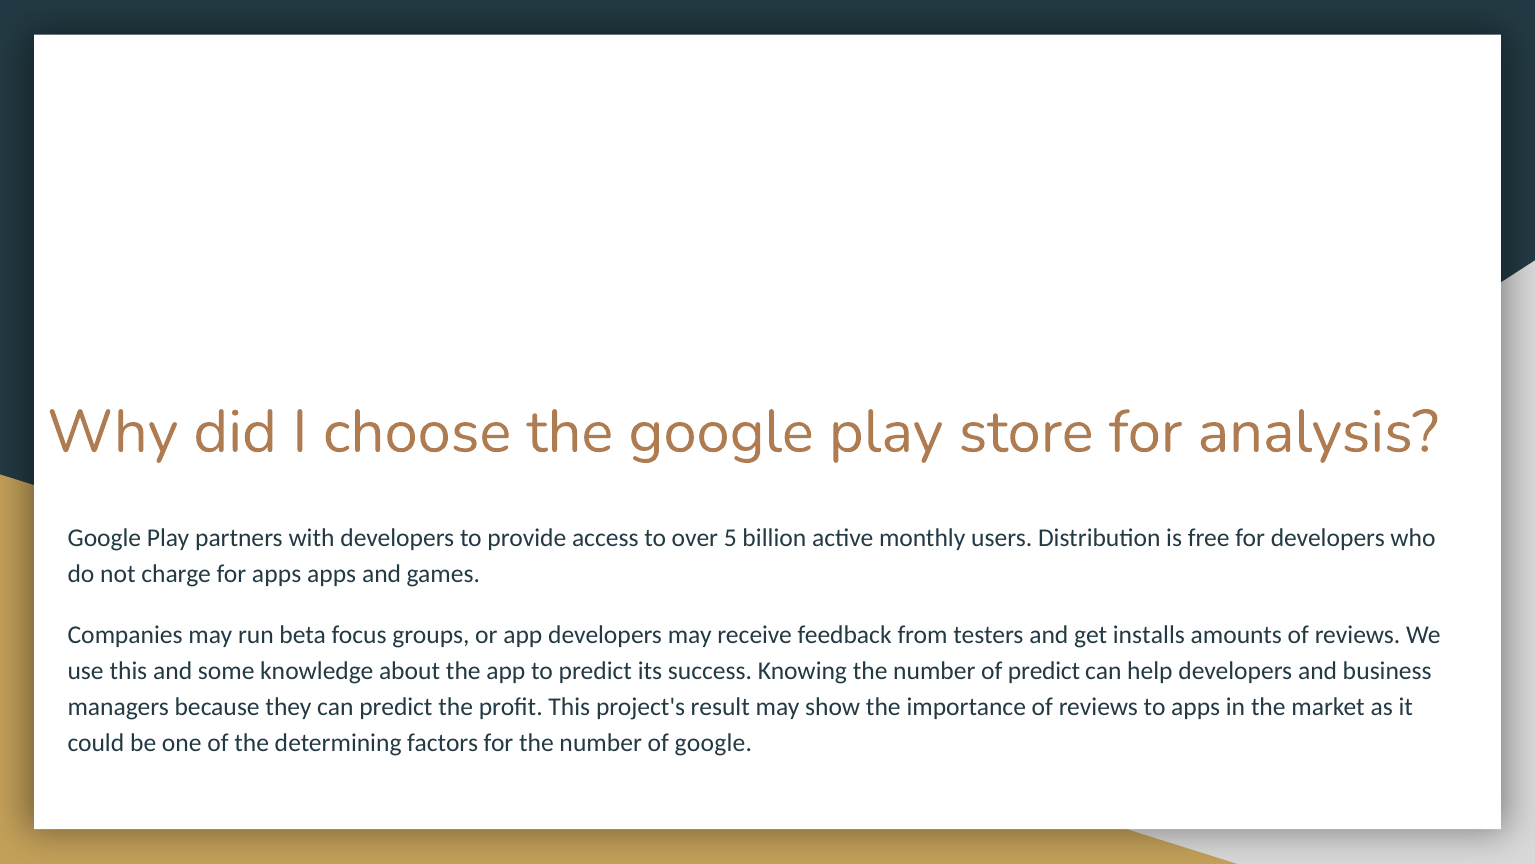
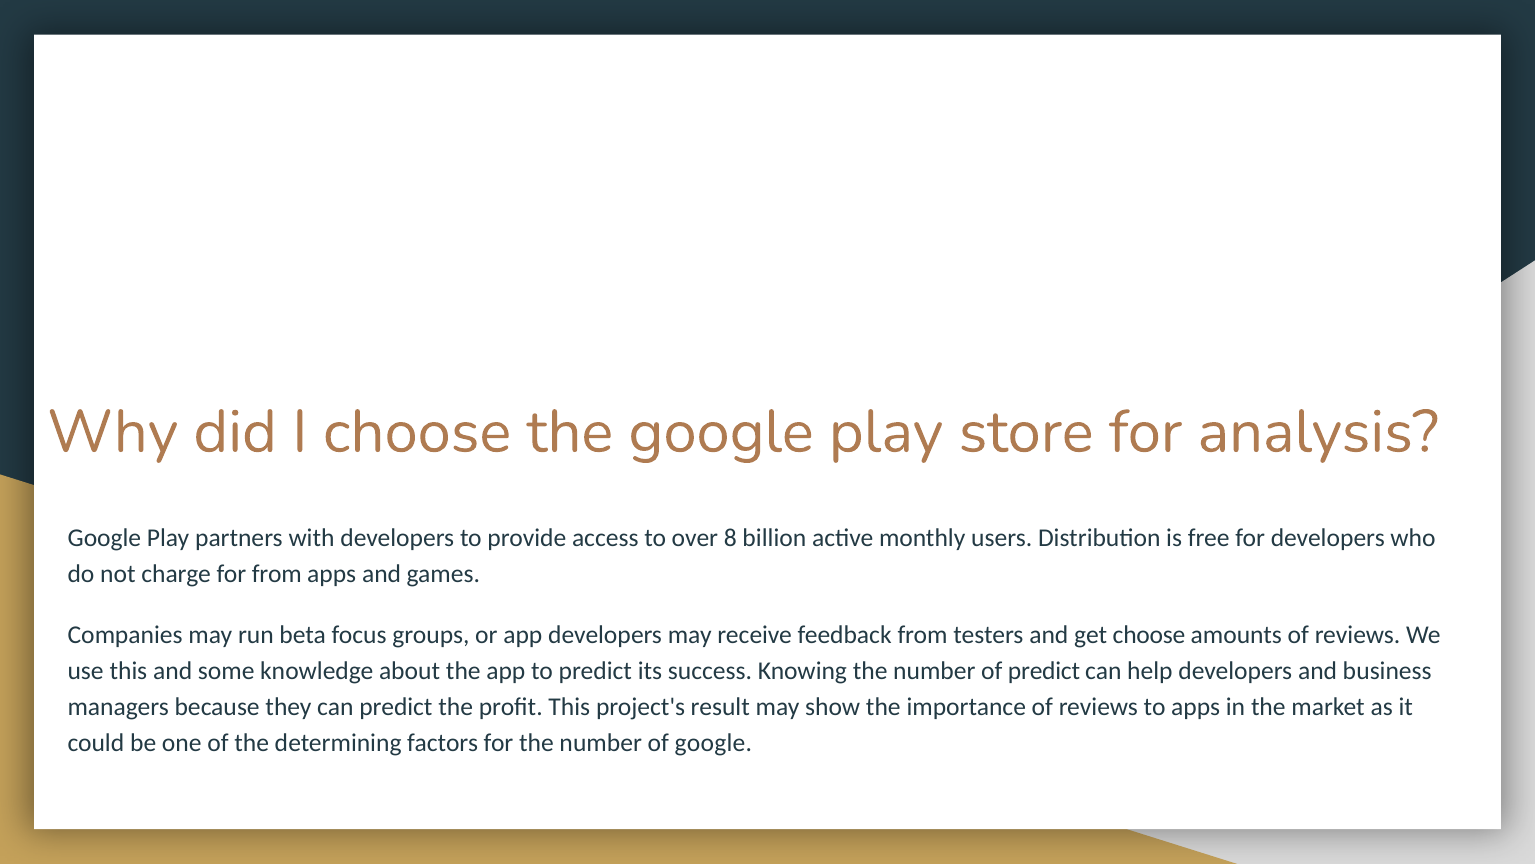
5: 5 -> 8
for apps: apps -> from
get installs: installs -> choose
